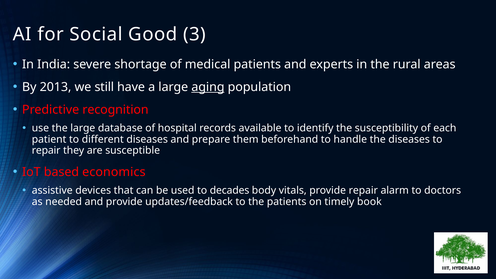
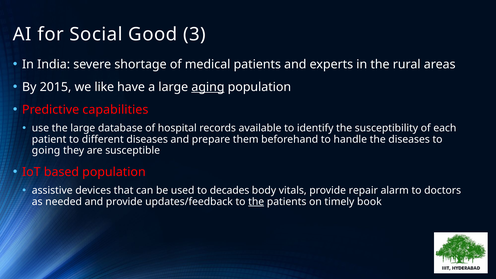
2013: 2013 -> 2015
still: still -> like
recognition: recognition -> capabilities
repair at (46, 150): repair -> going
based economics: economics -> population
the at (256, 202) underline: none -> present
